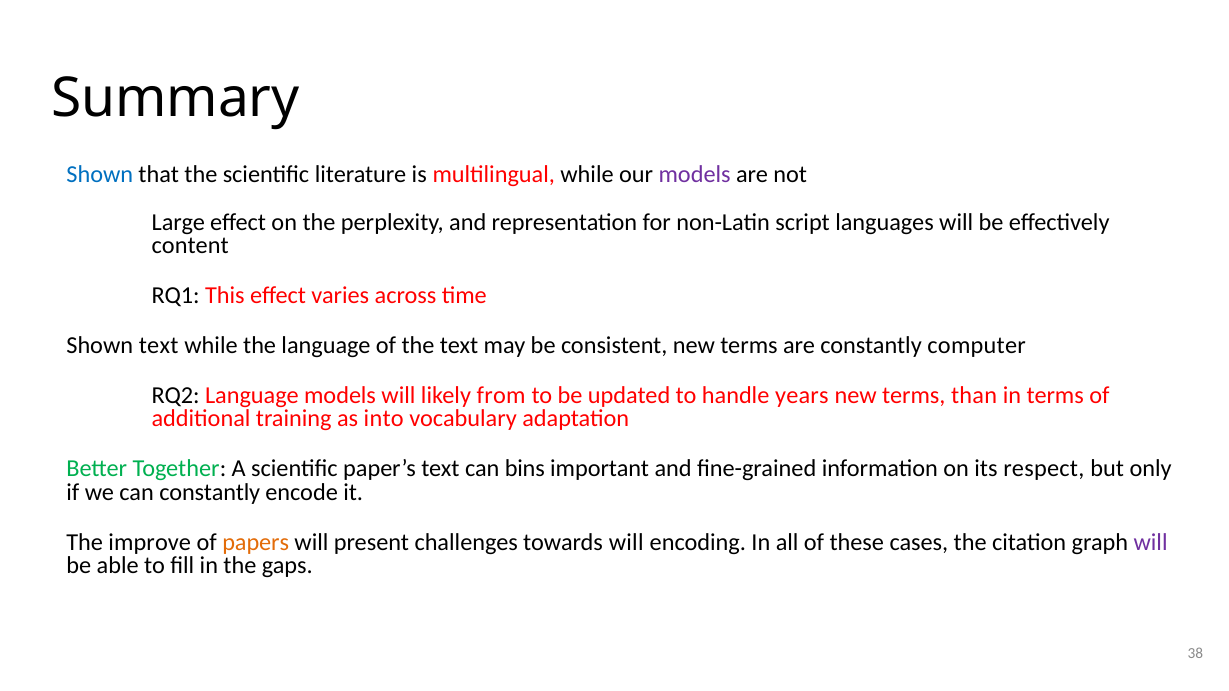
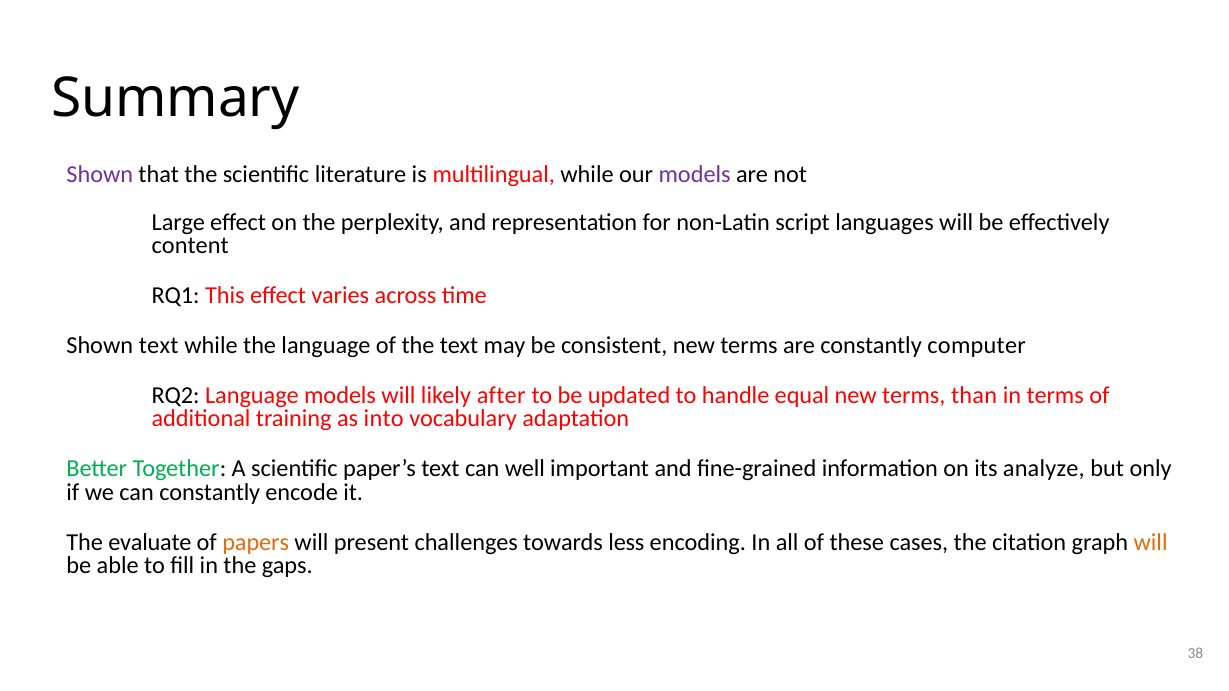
Shown at (100, 175) colour: blue -> purple
from: from -> after
years: years -> equal
bins: bins -> well
respect: respect -> analyze
improve: improve -> evaluate
towards will: will -> less
will at (1151, 542) colour: purple -> orange
